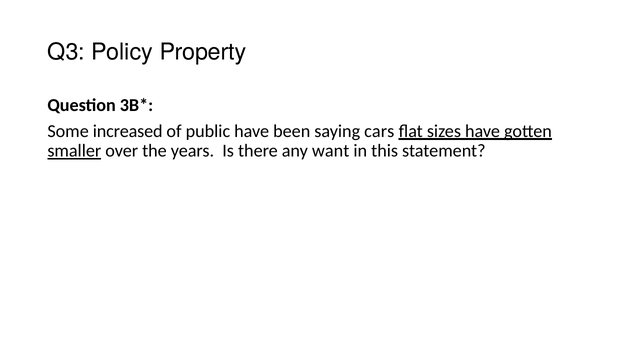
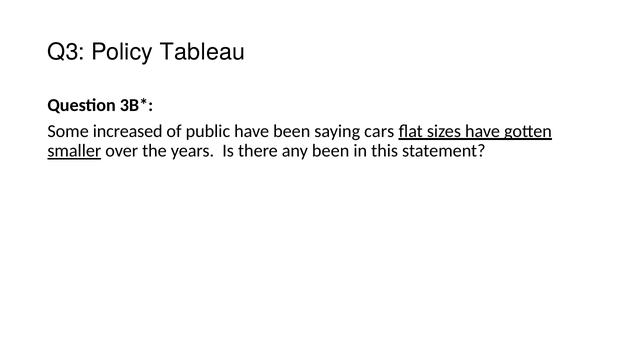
Property: Property -> Tableau
any want: want -> been
